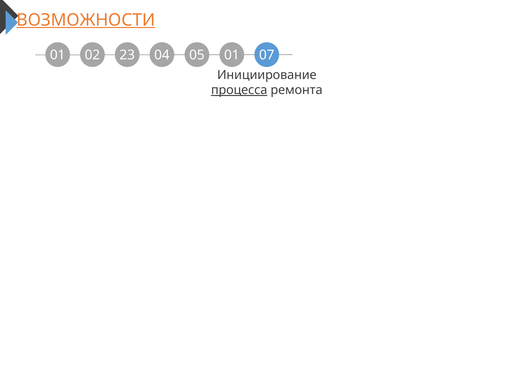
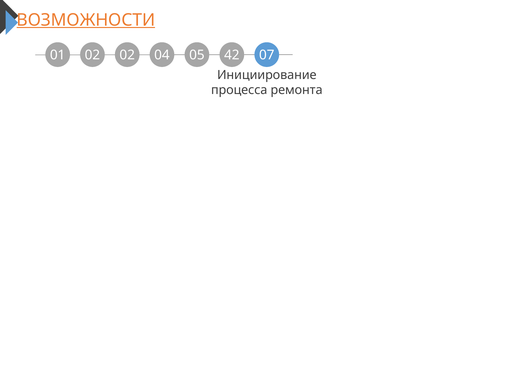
02 23: 23 -> 02
05 01: 01 -> 42
процесса underline: present -> none
